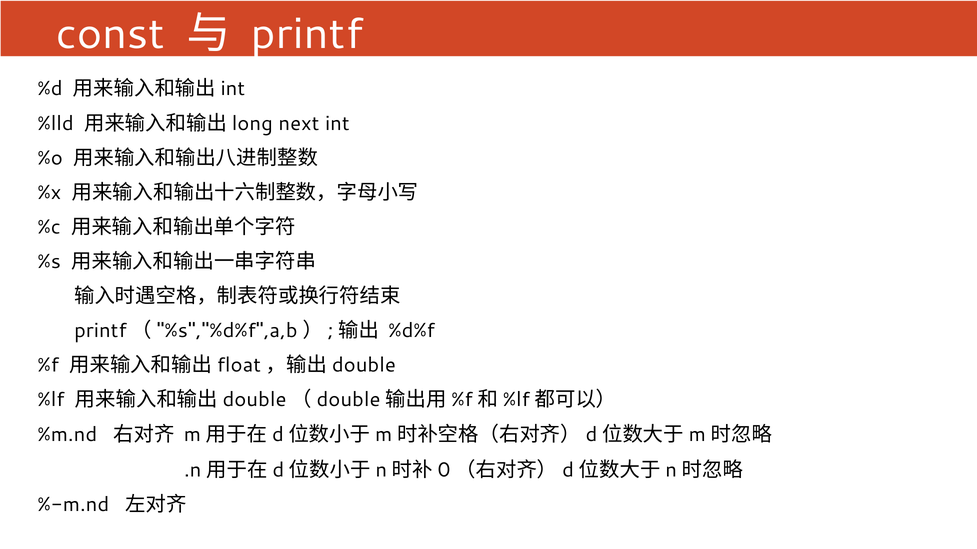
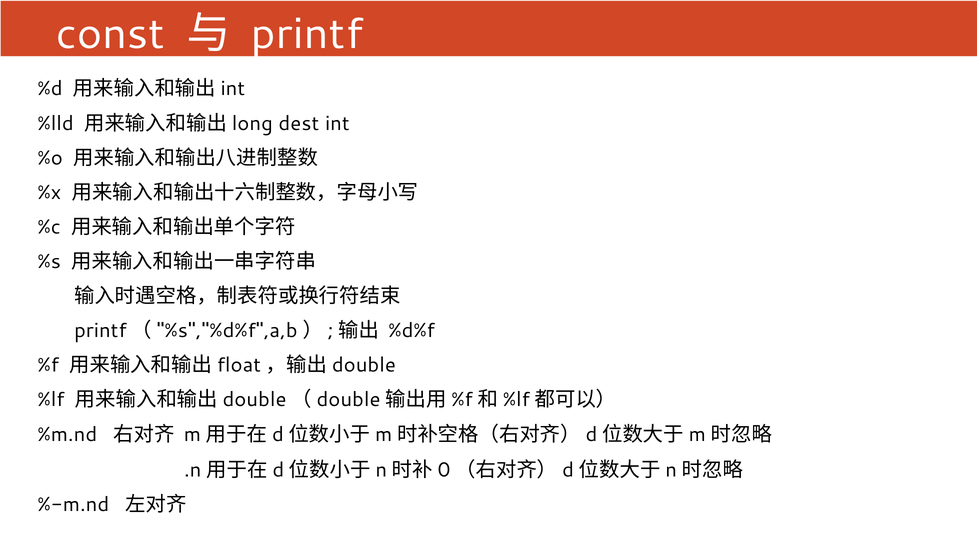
next: next -> dest
